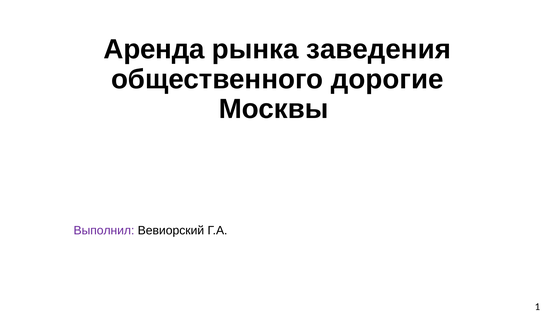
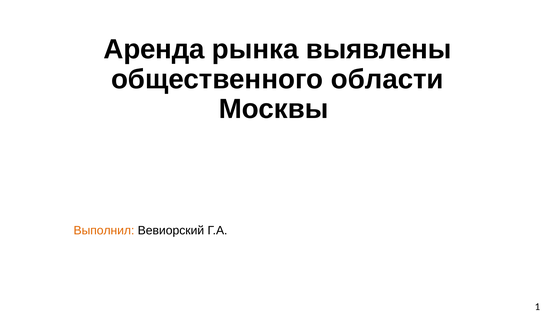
заведения: заведения -> выявлены
дорогие: дорогие -> области
Выполнил colour: purple -> orange
